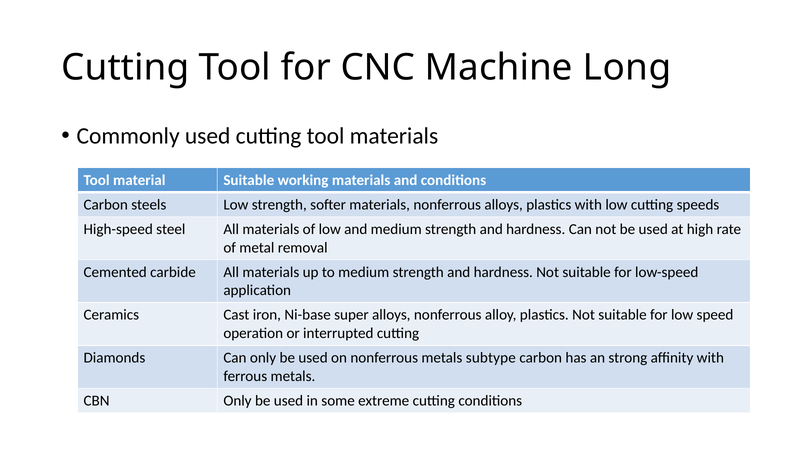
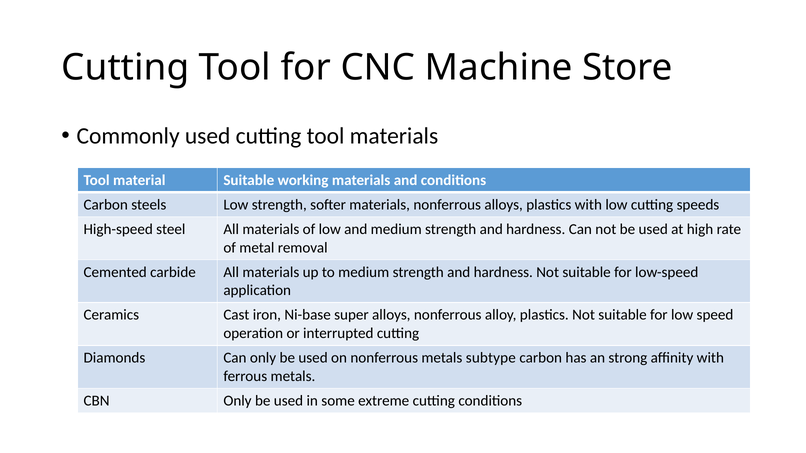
Long: Long -> Store
